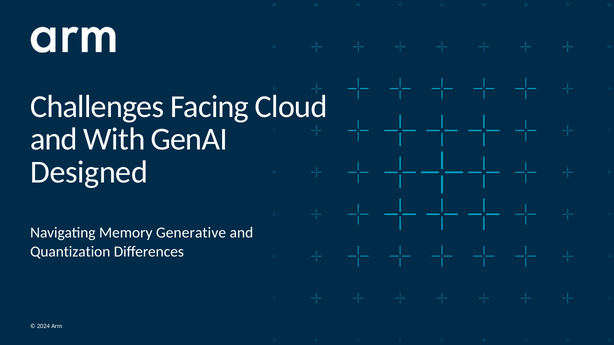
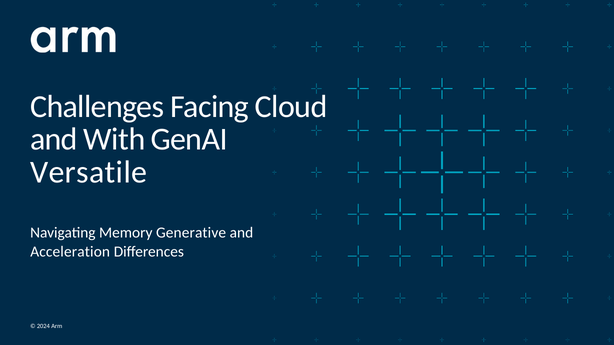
Designed: Designed -> Versatile
Quantization: Quantization -> Acceleration
